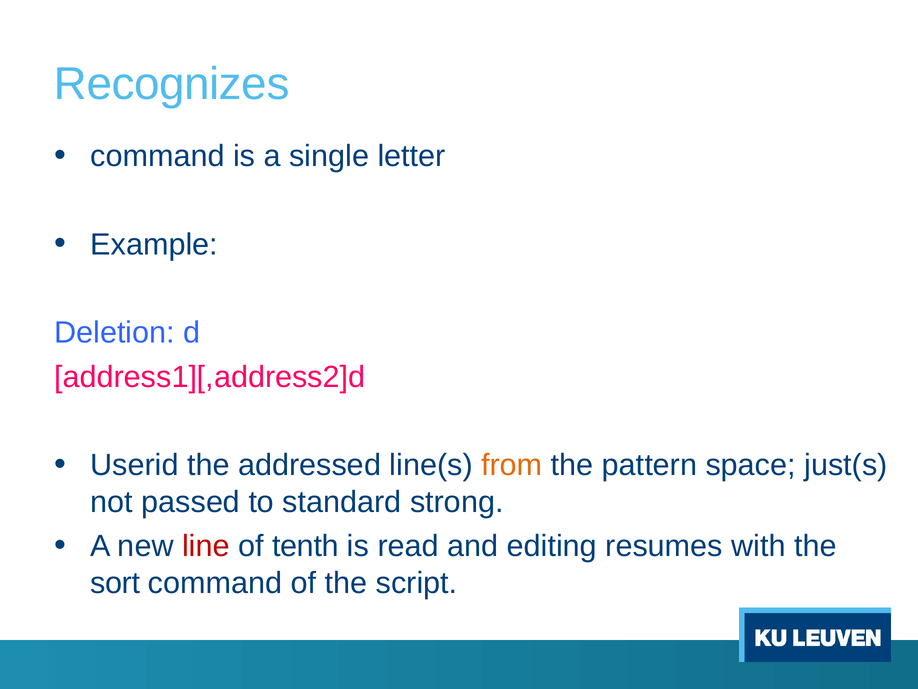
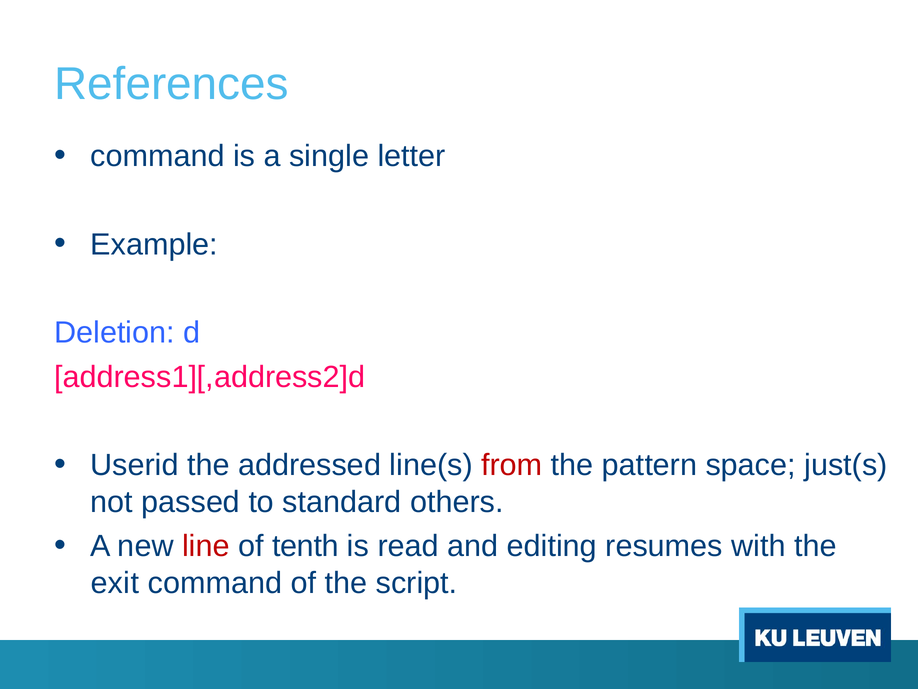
Recognizes: Recognizes -> References
from colour: orange -> red
strong: strong -> others
sort: sort -> exit
